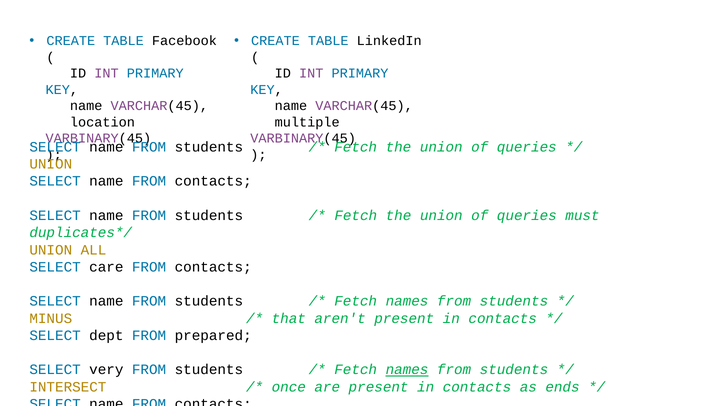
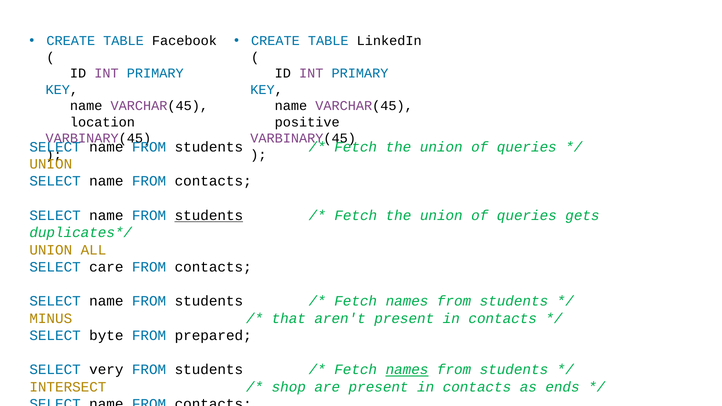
multiple: multiple -> positive
students at (209, 216) underline: none -> present
must: must -> gets
dept: dept -> byte
once: once -> shop
